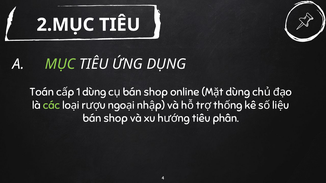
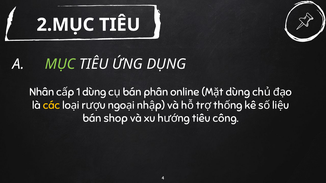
Toán: Toán -> Nhân
shop at (156, 92): shop -> phân
các colour: light green -> yellow
phân: phân -> công
